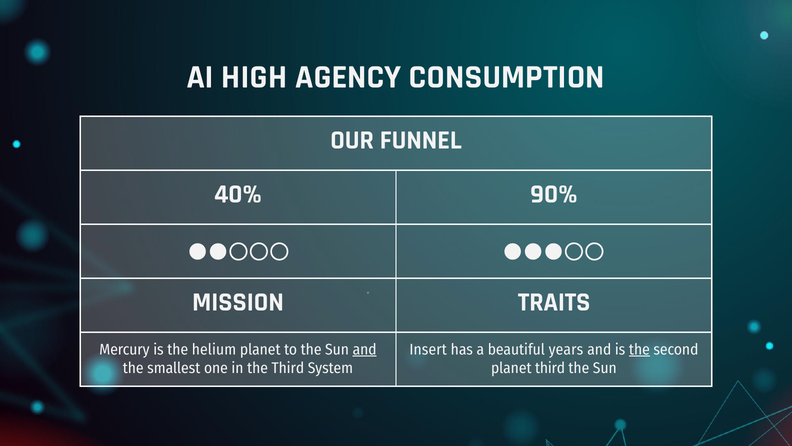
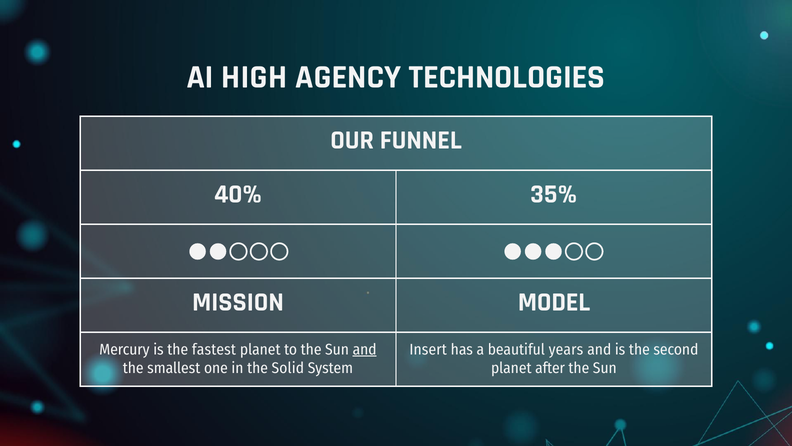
CONSUMPTION: CONSUMPTION -> TECHNOLOGIES
90%: 90% -> 35%
TRAITS: TRAITS -> MODEL
helium: helium -> fastest
the at (639, 349) underline: present -> none
the Third: Third -> Solid
planet third: third -> after
